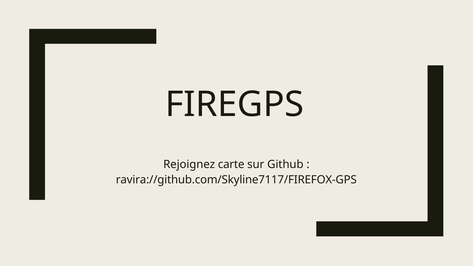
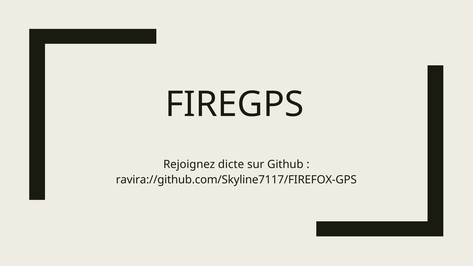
carte: carte -> dicte
